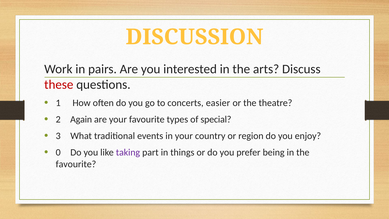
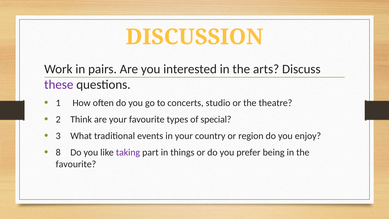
these colour: red -> purple
easier: easier -> studio
Again: Again -> Think
0: 0 -> 8
